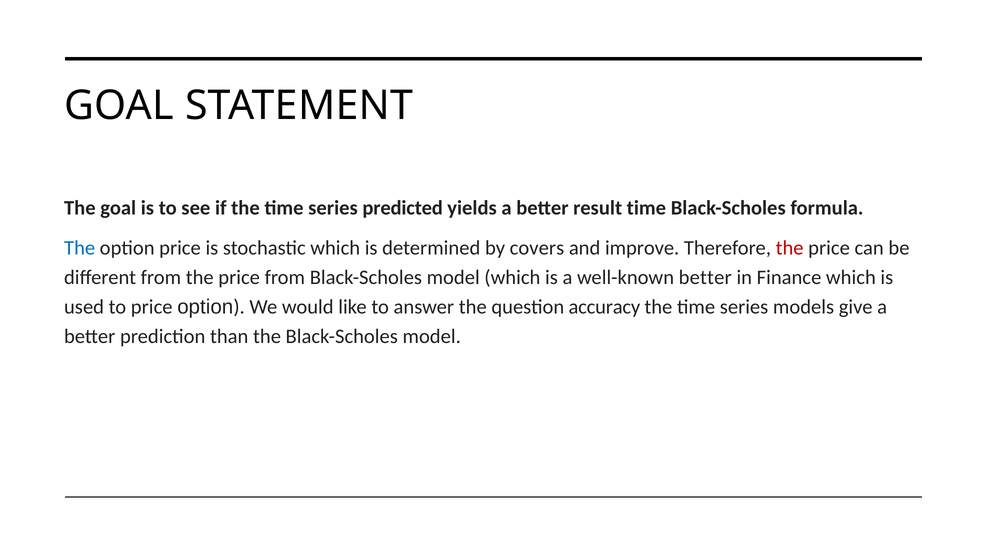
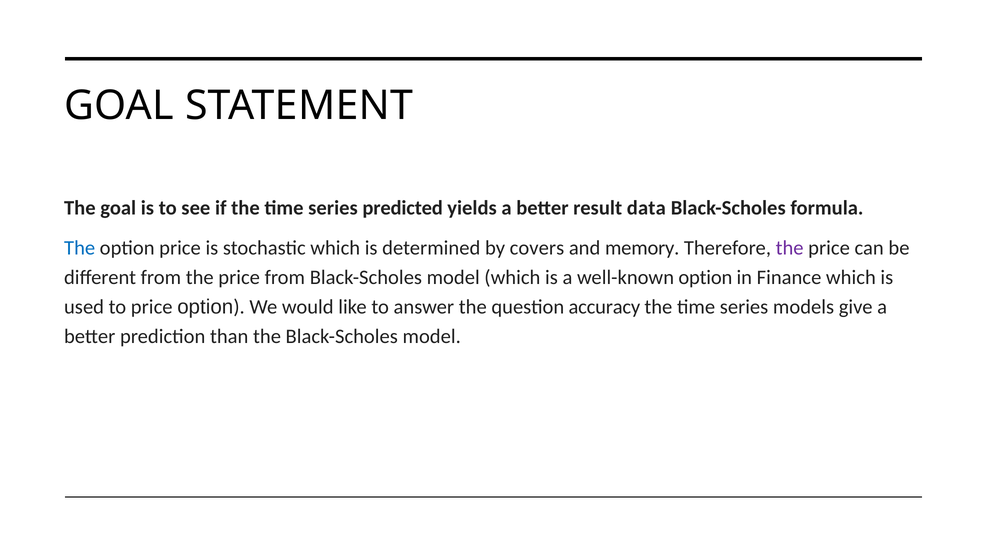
result time: time -> data
improve: improve -> memory
the at (790, 248) colour: red -> purple
well-known better: better -> option
